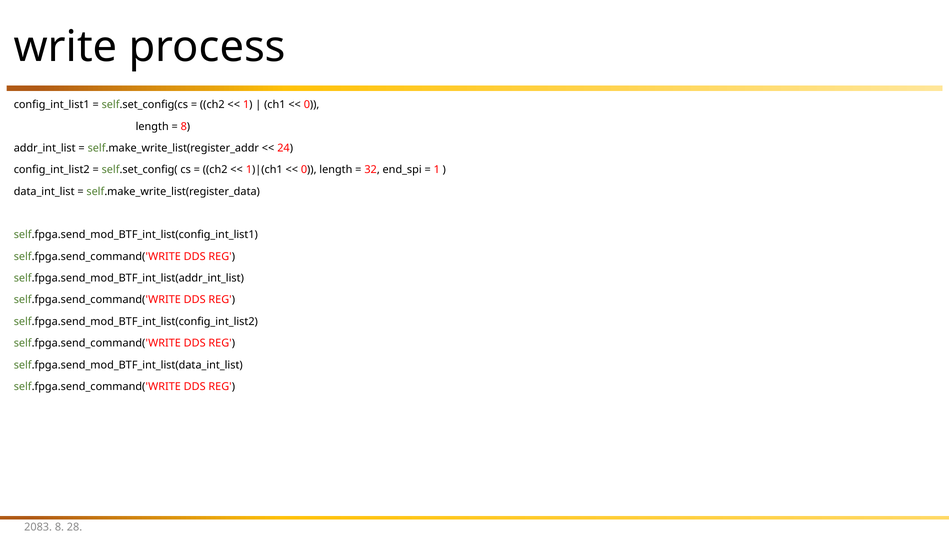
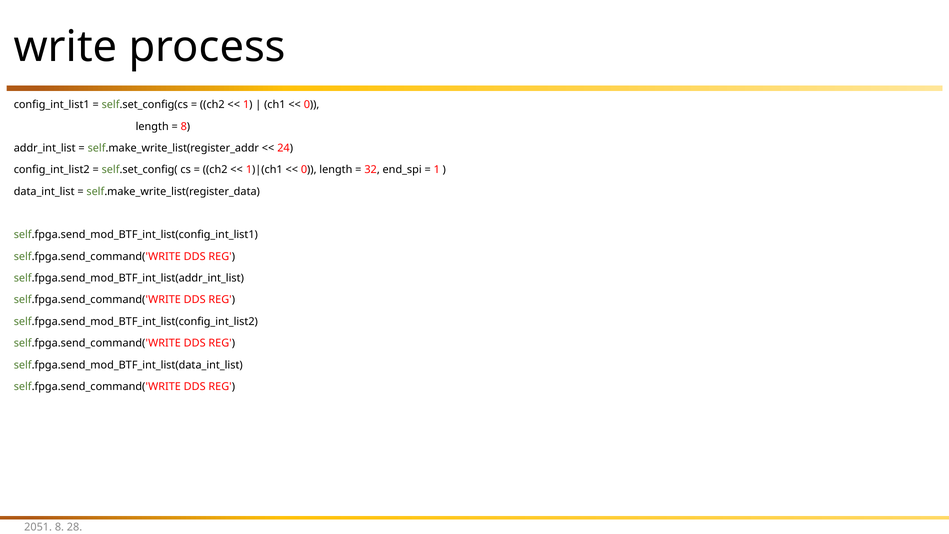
2083: 2083 -> 2051
